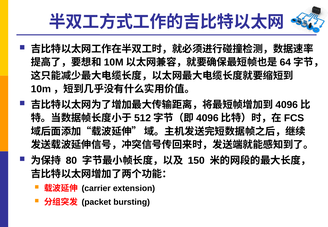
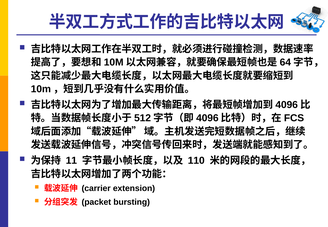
80: 80 -> 11
150: 150 -> 110
